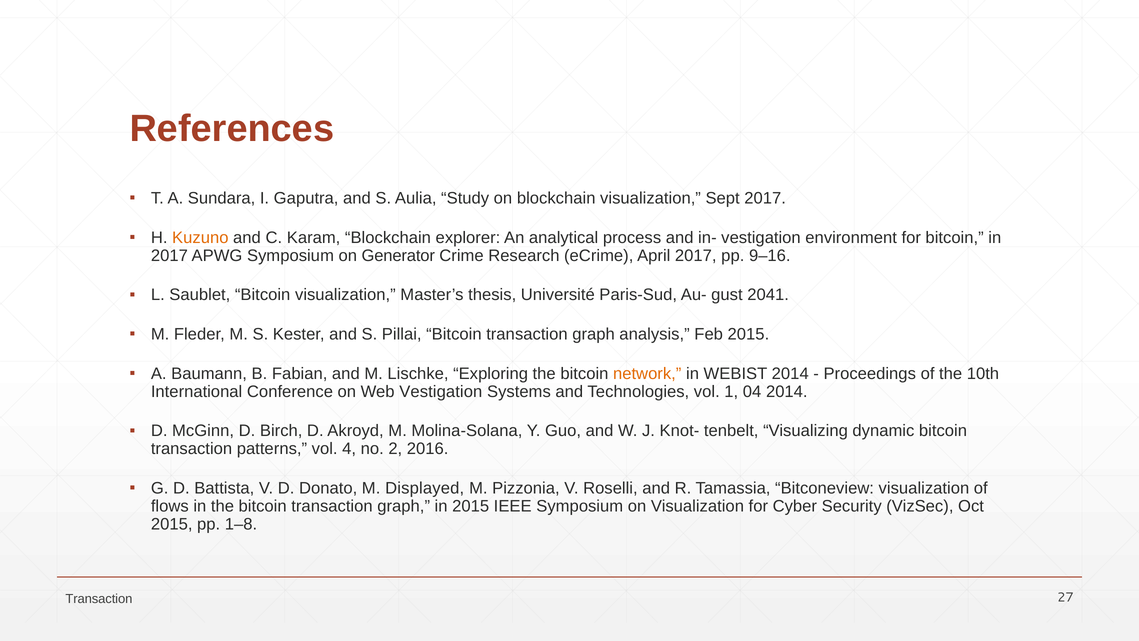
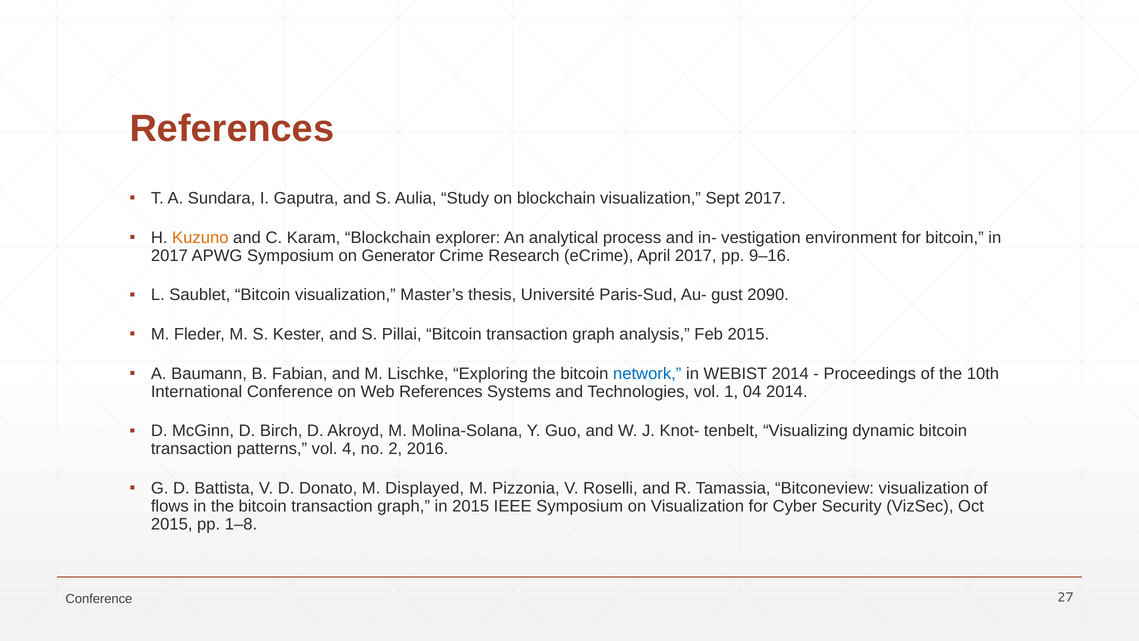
2041: 2041 -> 2090
network colour: orange -> blue
Web Vestigation: Vestigation -> References
Transaction at (99, 599): Transaction -> Conference
